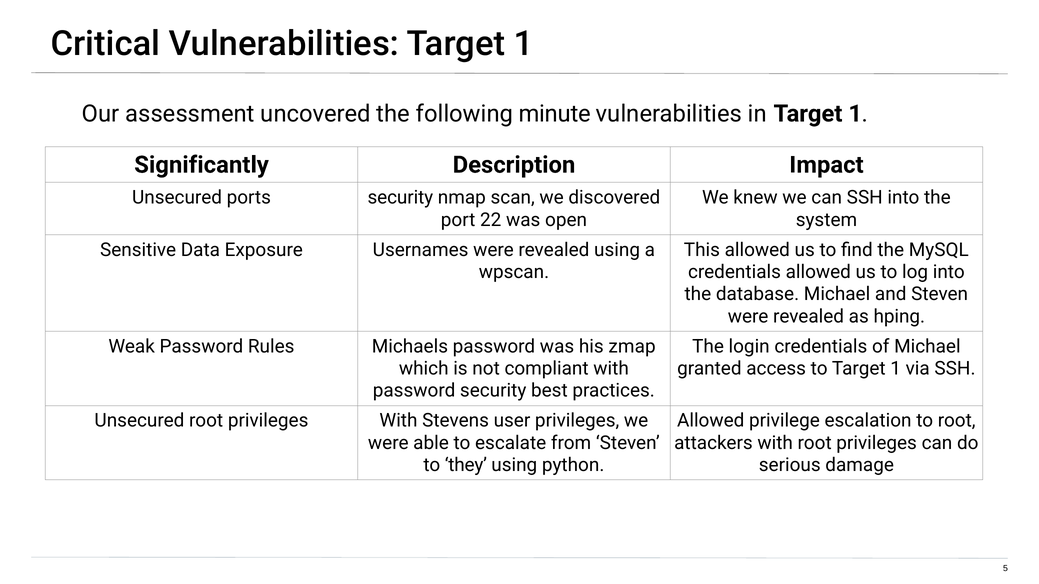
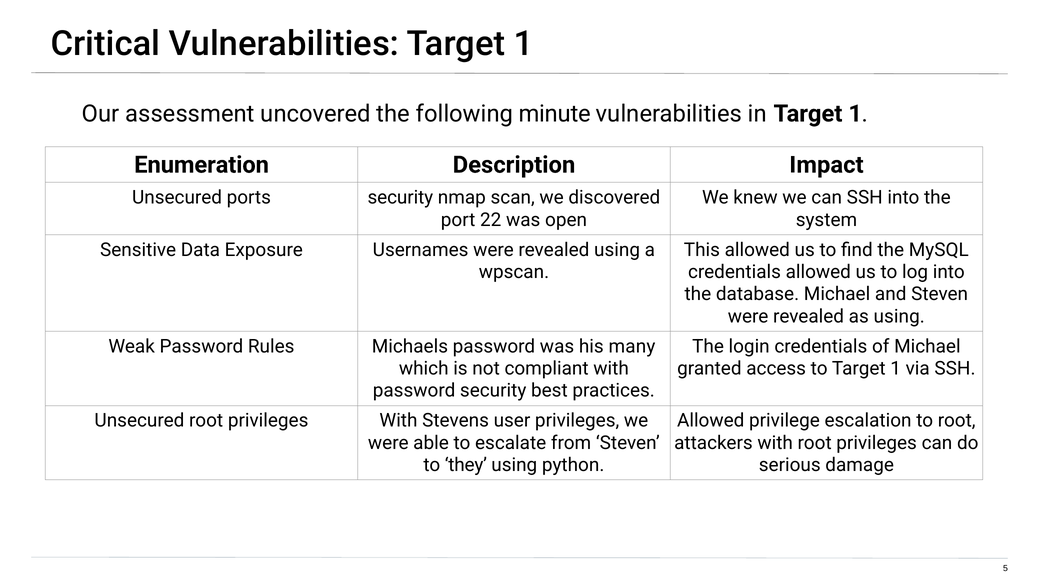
Significantly: Significantly -> Enumeration
as hping: hping -> using
zmap: zmap -> many
